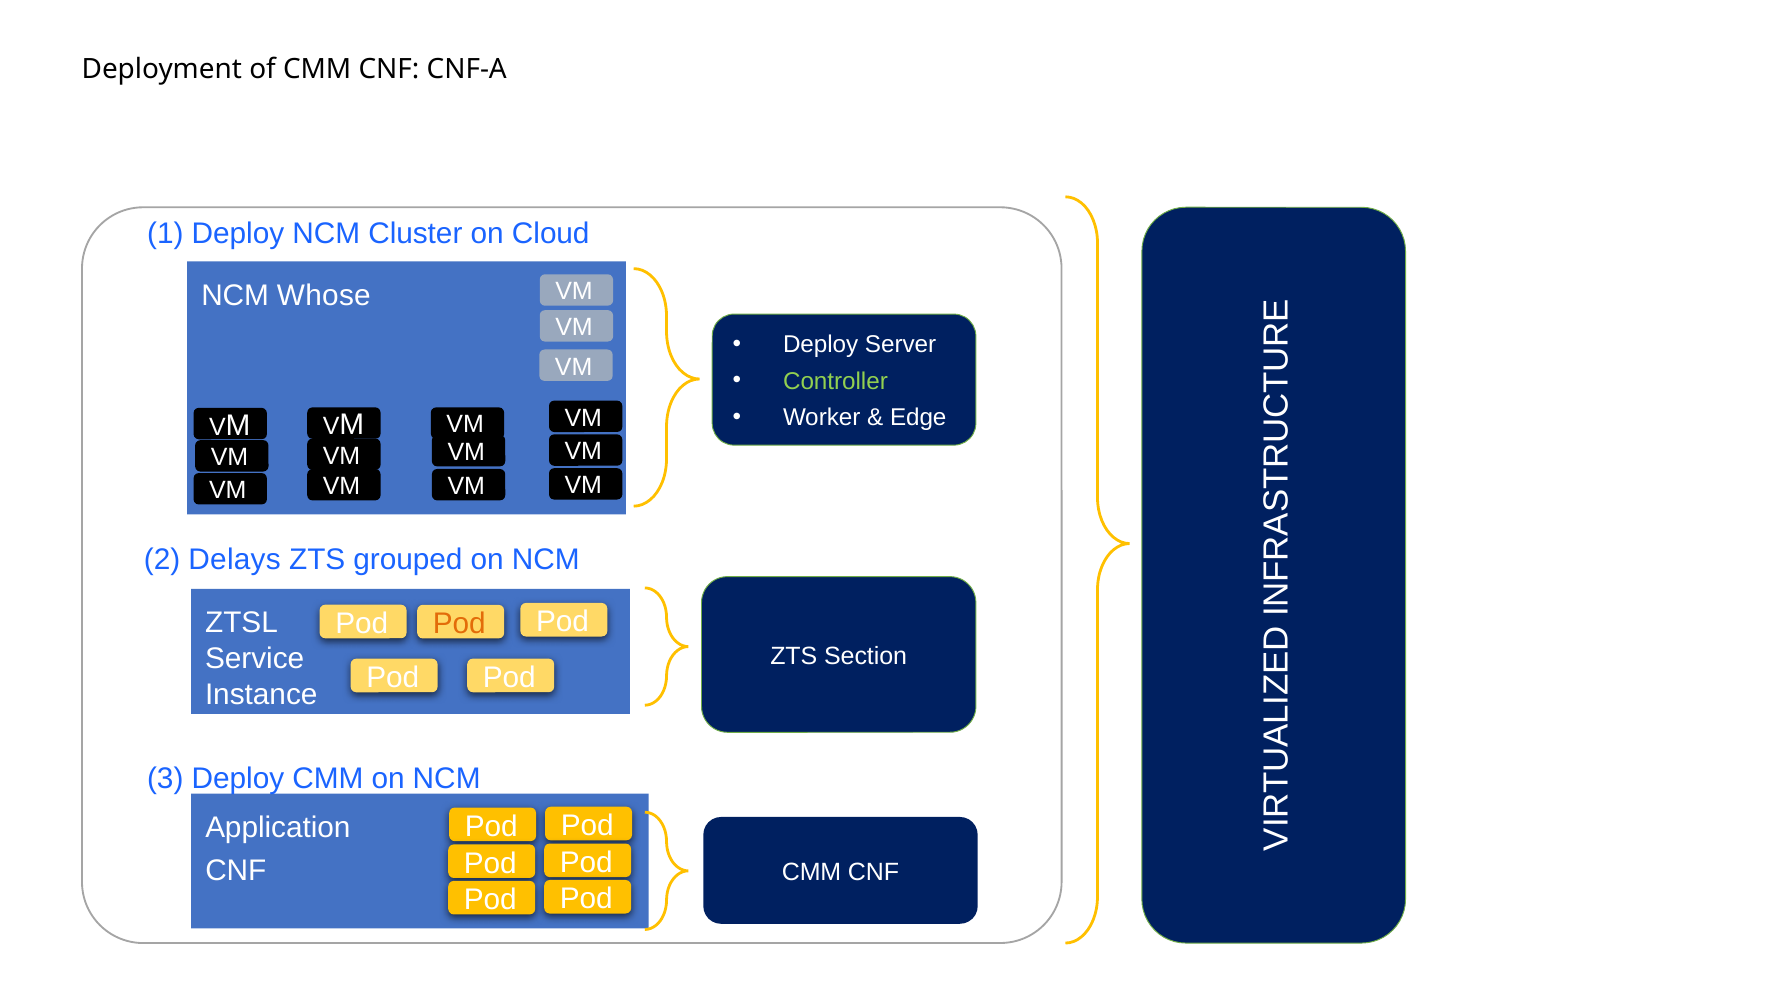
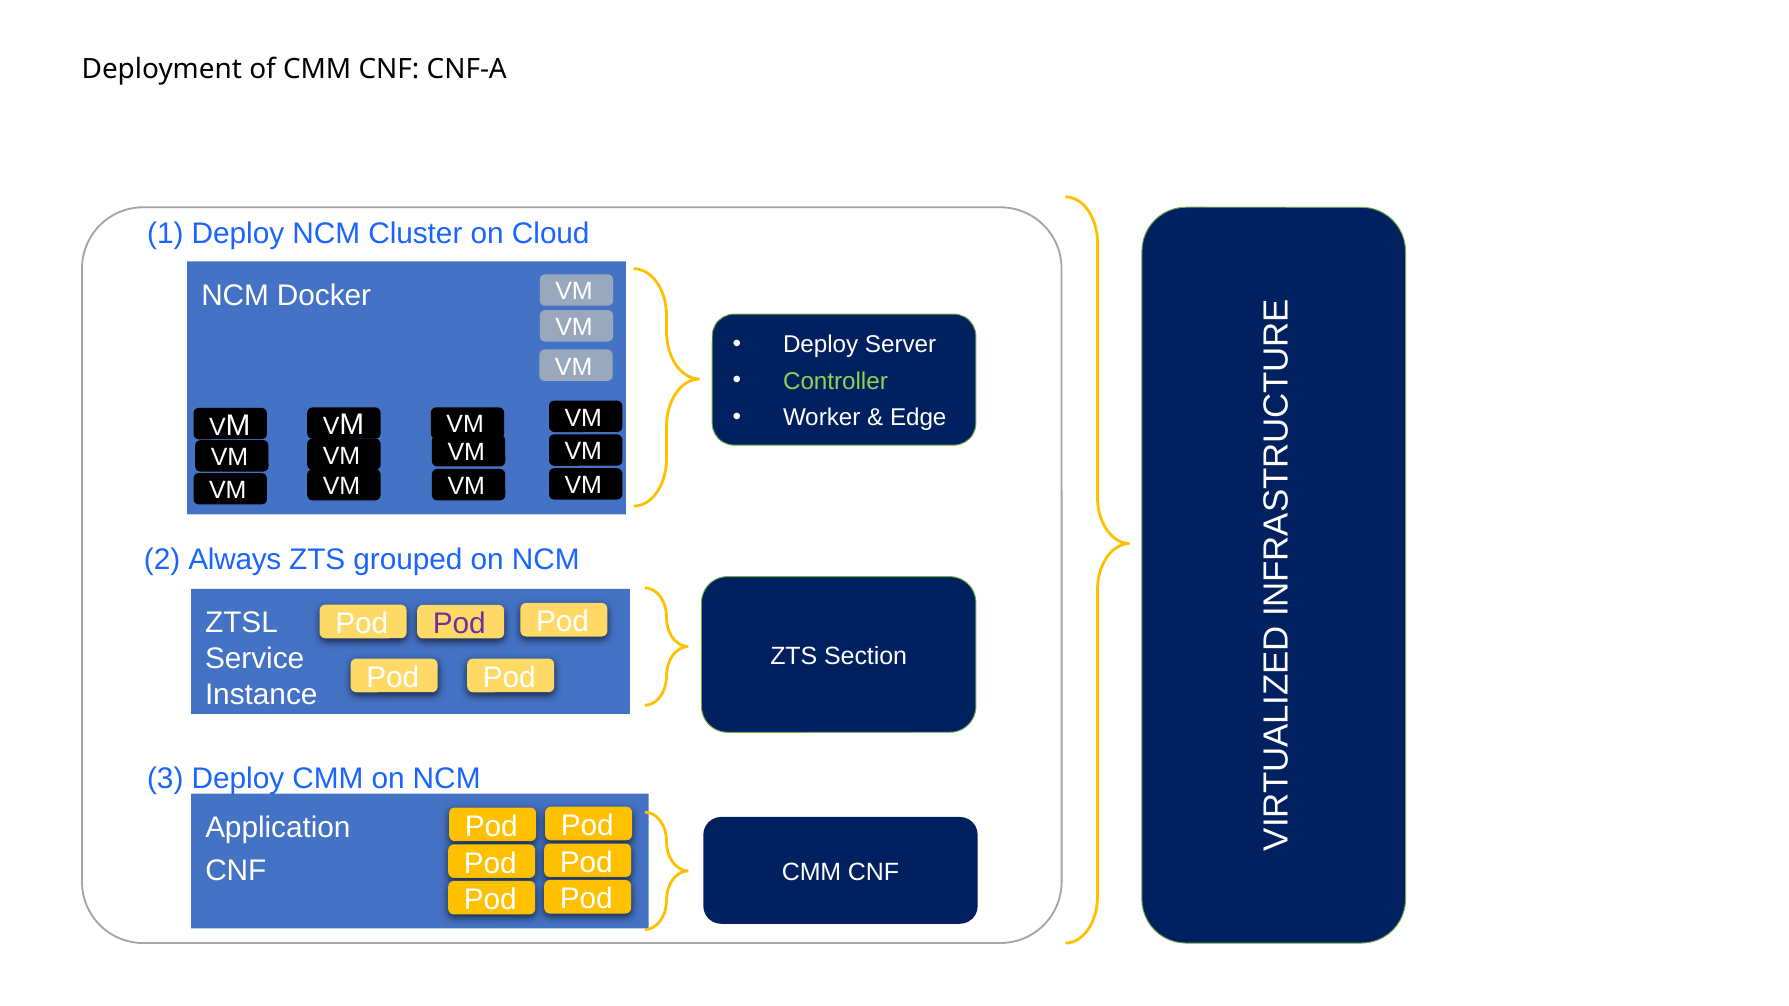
Whose: Whose -> Docker
Delays: Delays -> Always
Pod at (459, 624) colour: orange -> purple
